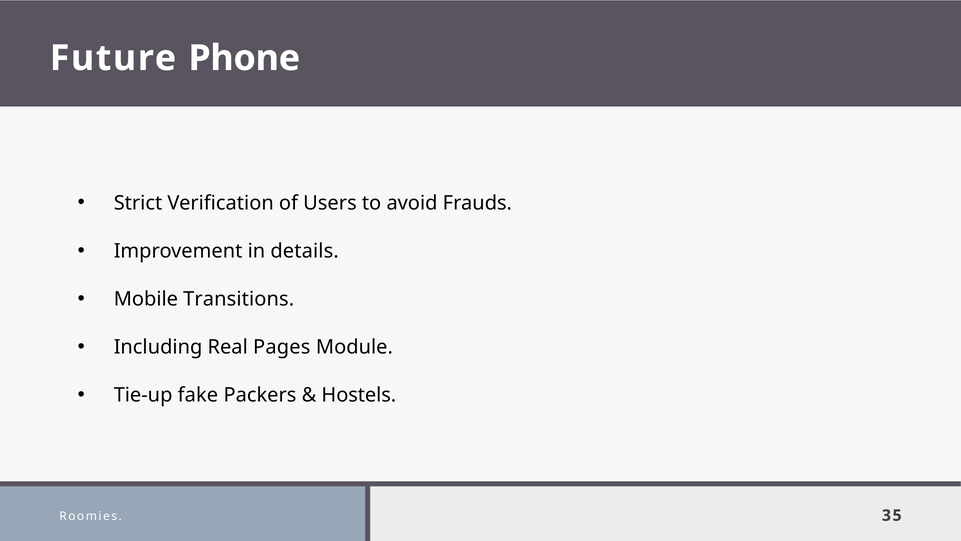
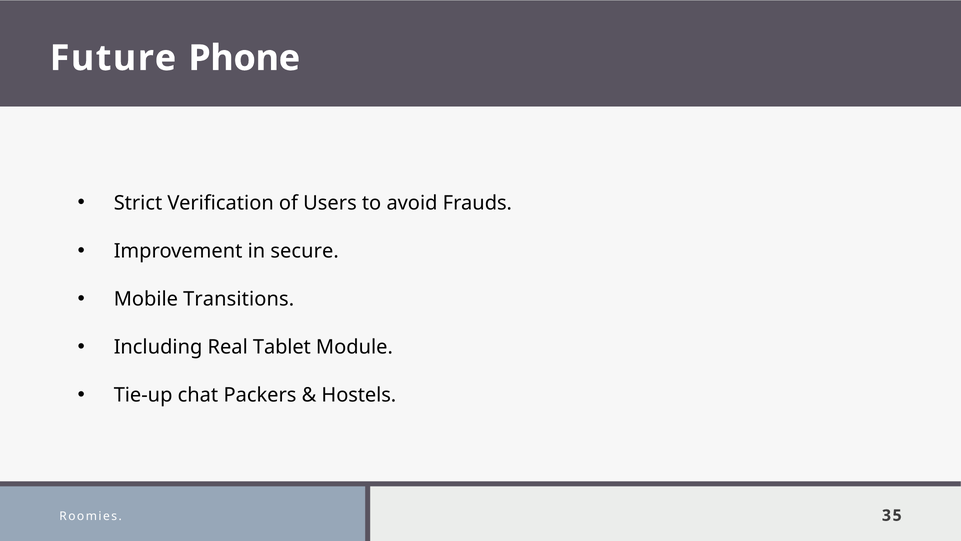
details: details -> secure
Pages: Pages -> Tablet
fake: fake -> chat
